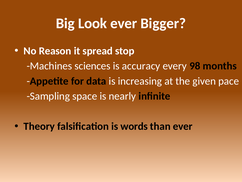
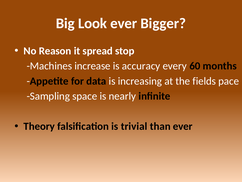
sciences: sciences -> increase
98: 98 -> 60
given: given -> fields
words: words -> trivial
